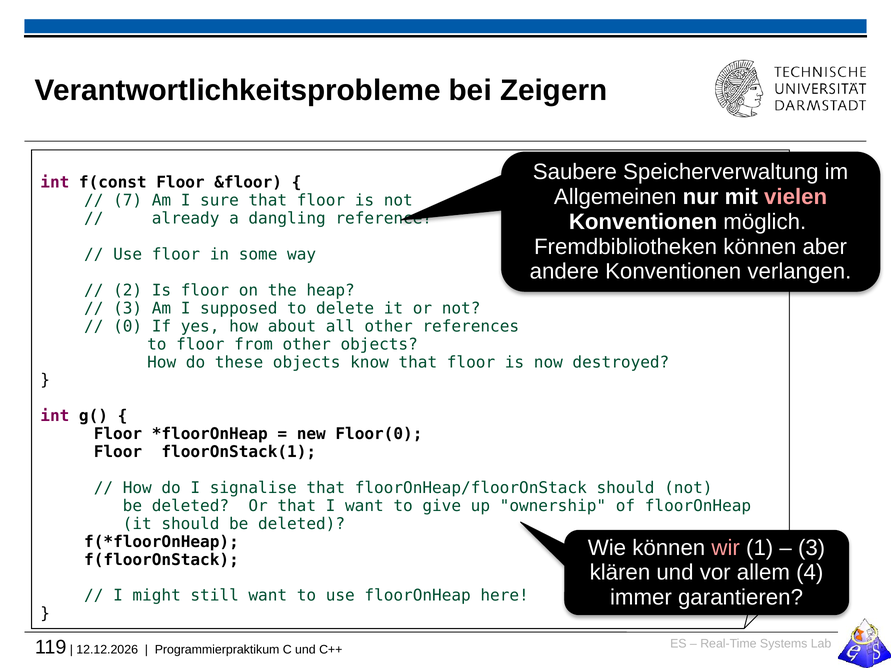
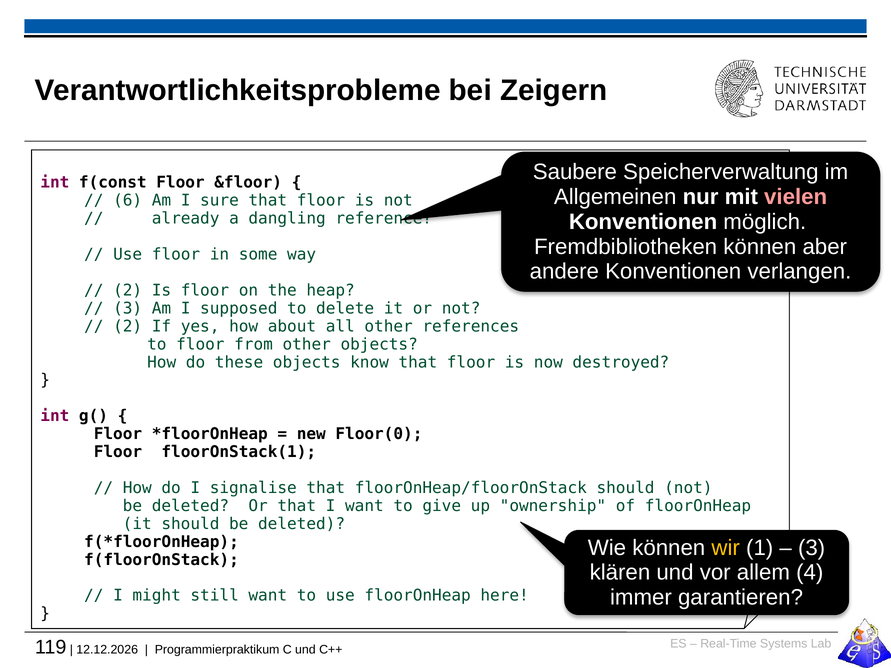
7: 7 -> 6
0 at (128, 326): 0 -> 2
wir colour: pink -> yellow
